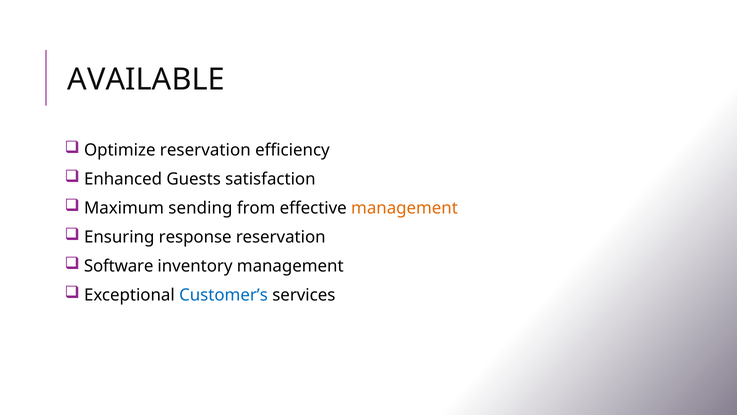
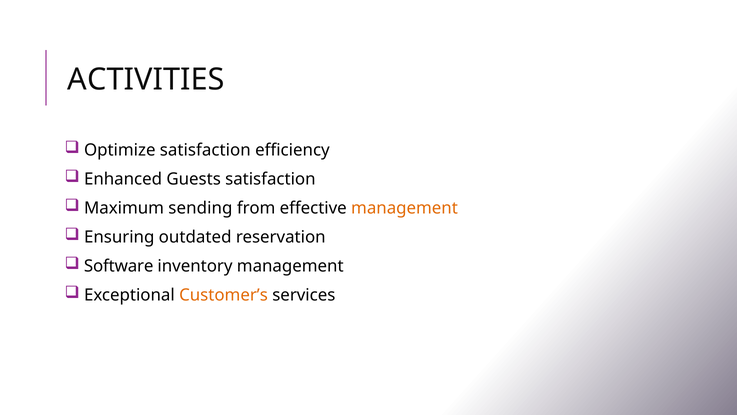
AVAILABLE: AVAILABLE -> ACTIVITIES
Optimize reservation: reservation -> satisfaction
response: response -> outdated
Customer’s colour: blue -> orange
